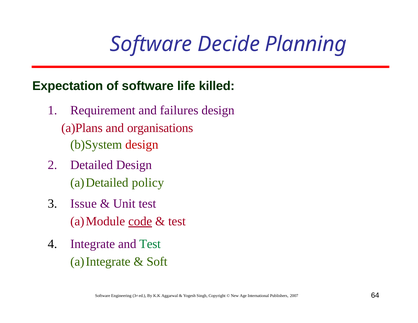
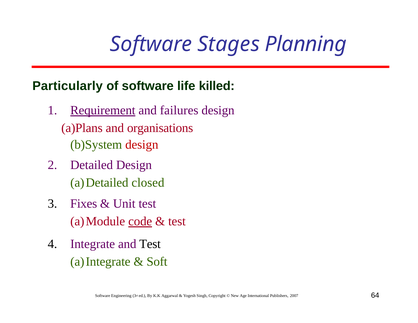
Decide: Decide -> Stages
Expectation: Expectation -> Particularly
Requirement underline: none -> present
policy: policy -> closed
Issue: Issue -> Fixes
Test at (150, 244) colour: green -> black
